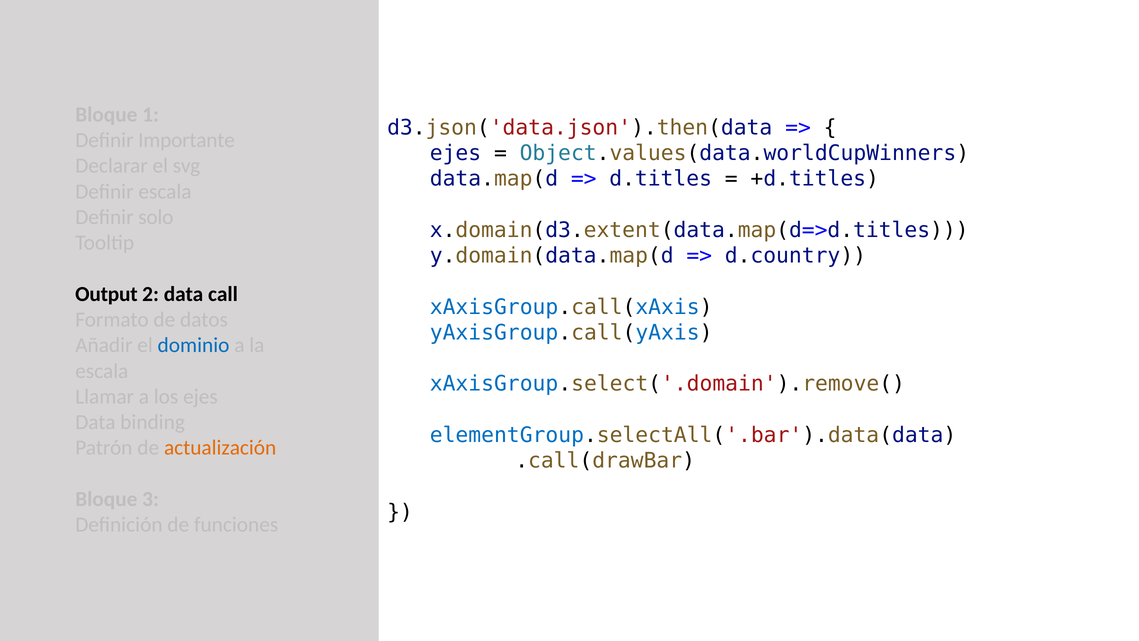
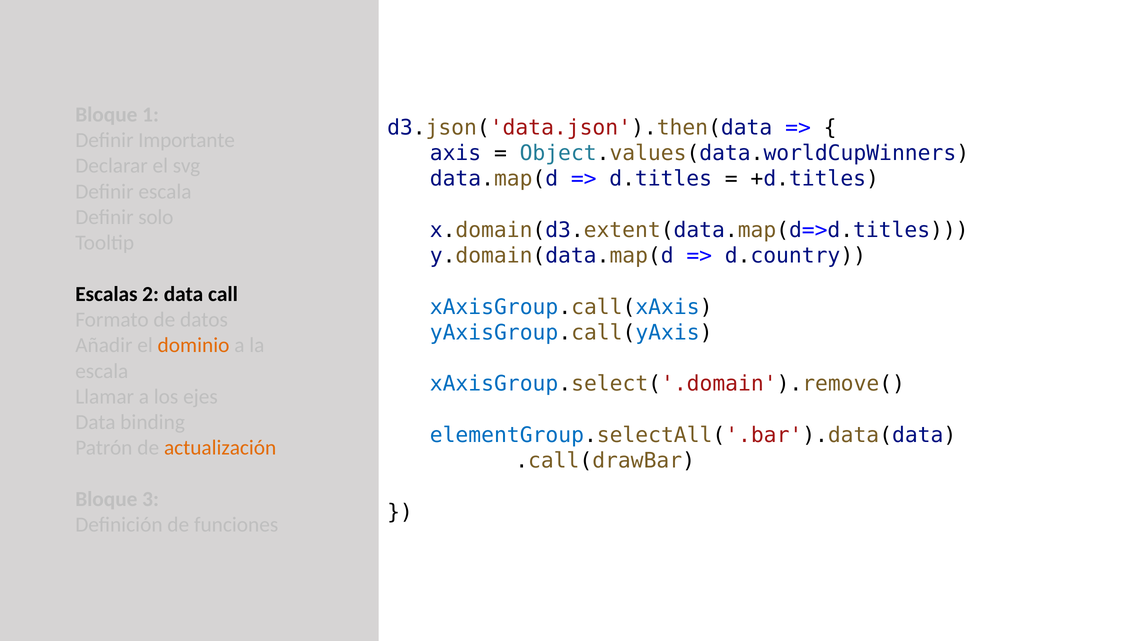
ejes at (456, 153): ejes -> axis
Output: Output -> Escalas
dominio colour: blue -> orange
